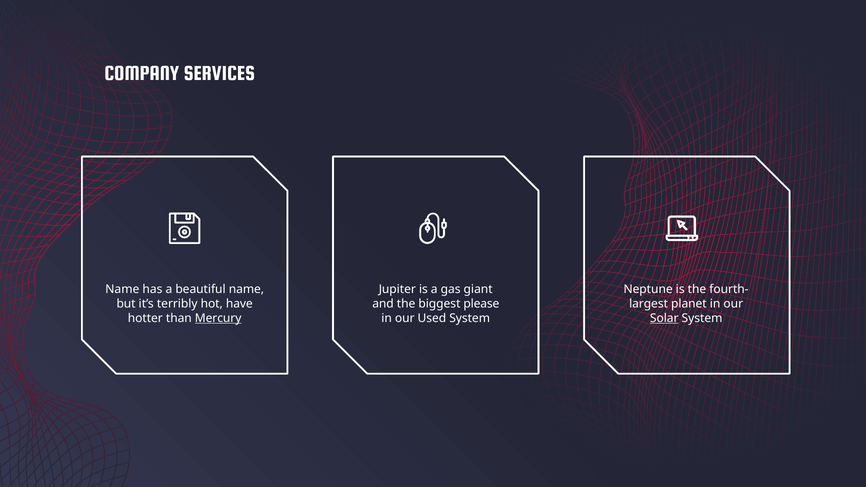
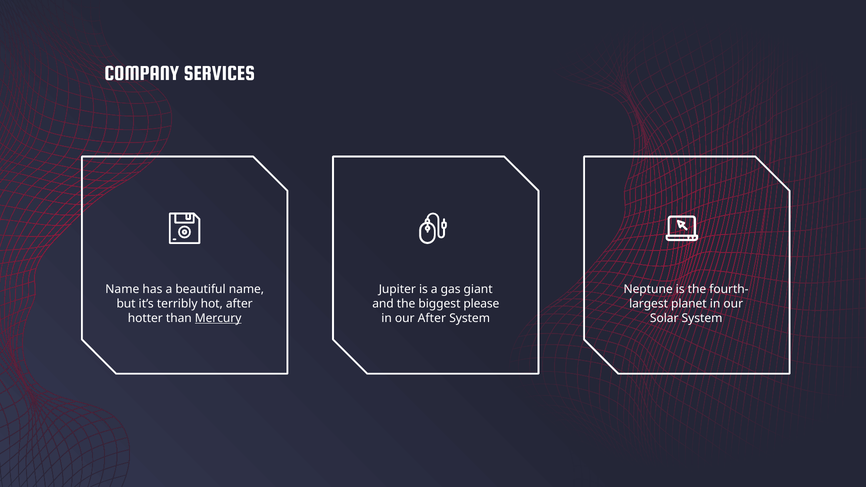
hot have: have -> after
our Used: Used -> After
Solar underline: present -> none
